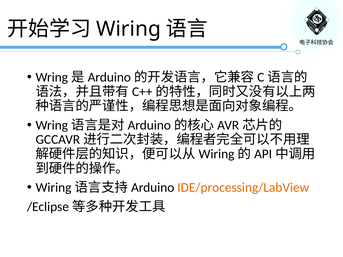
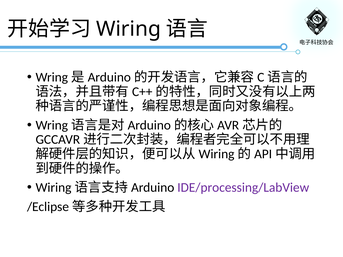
IDE/processing/LabView colour: orange -> purple
